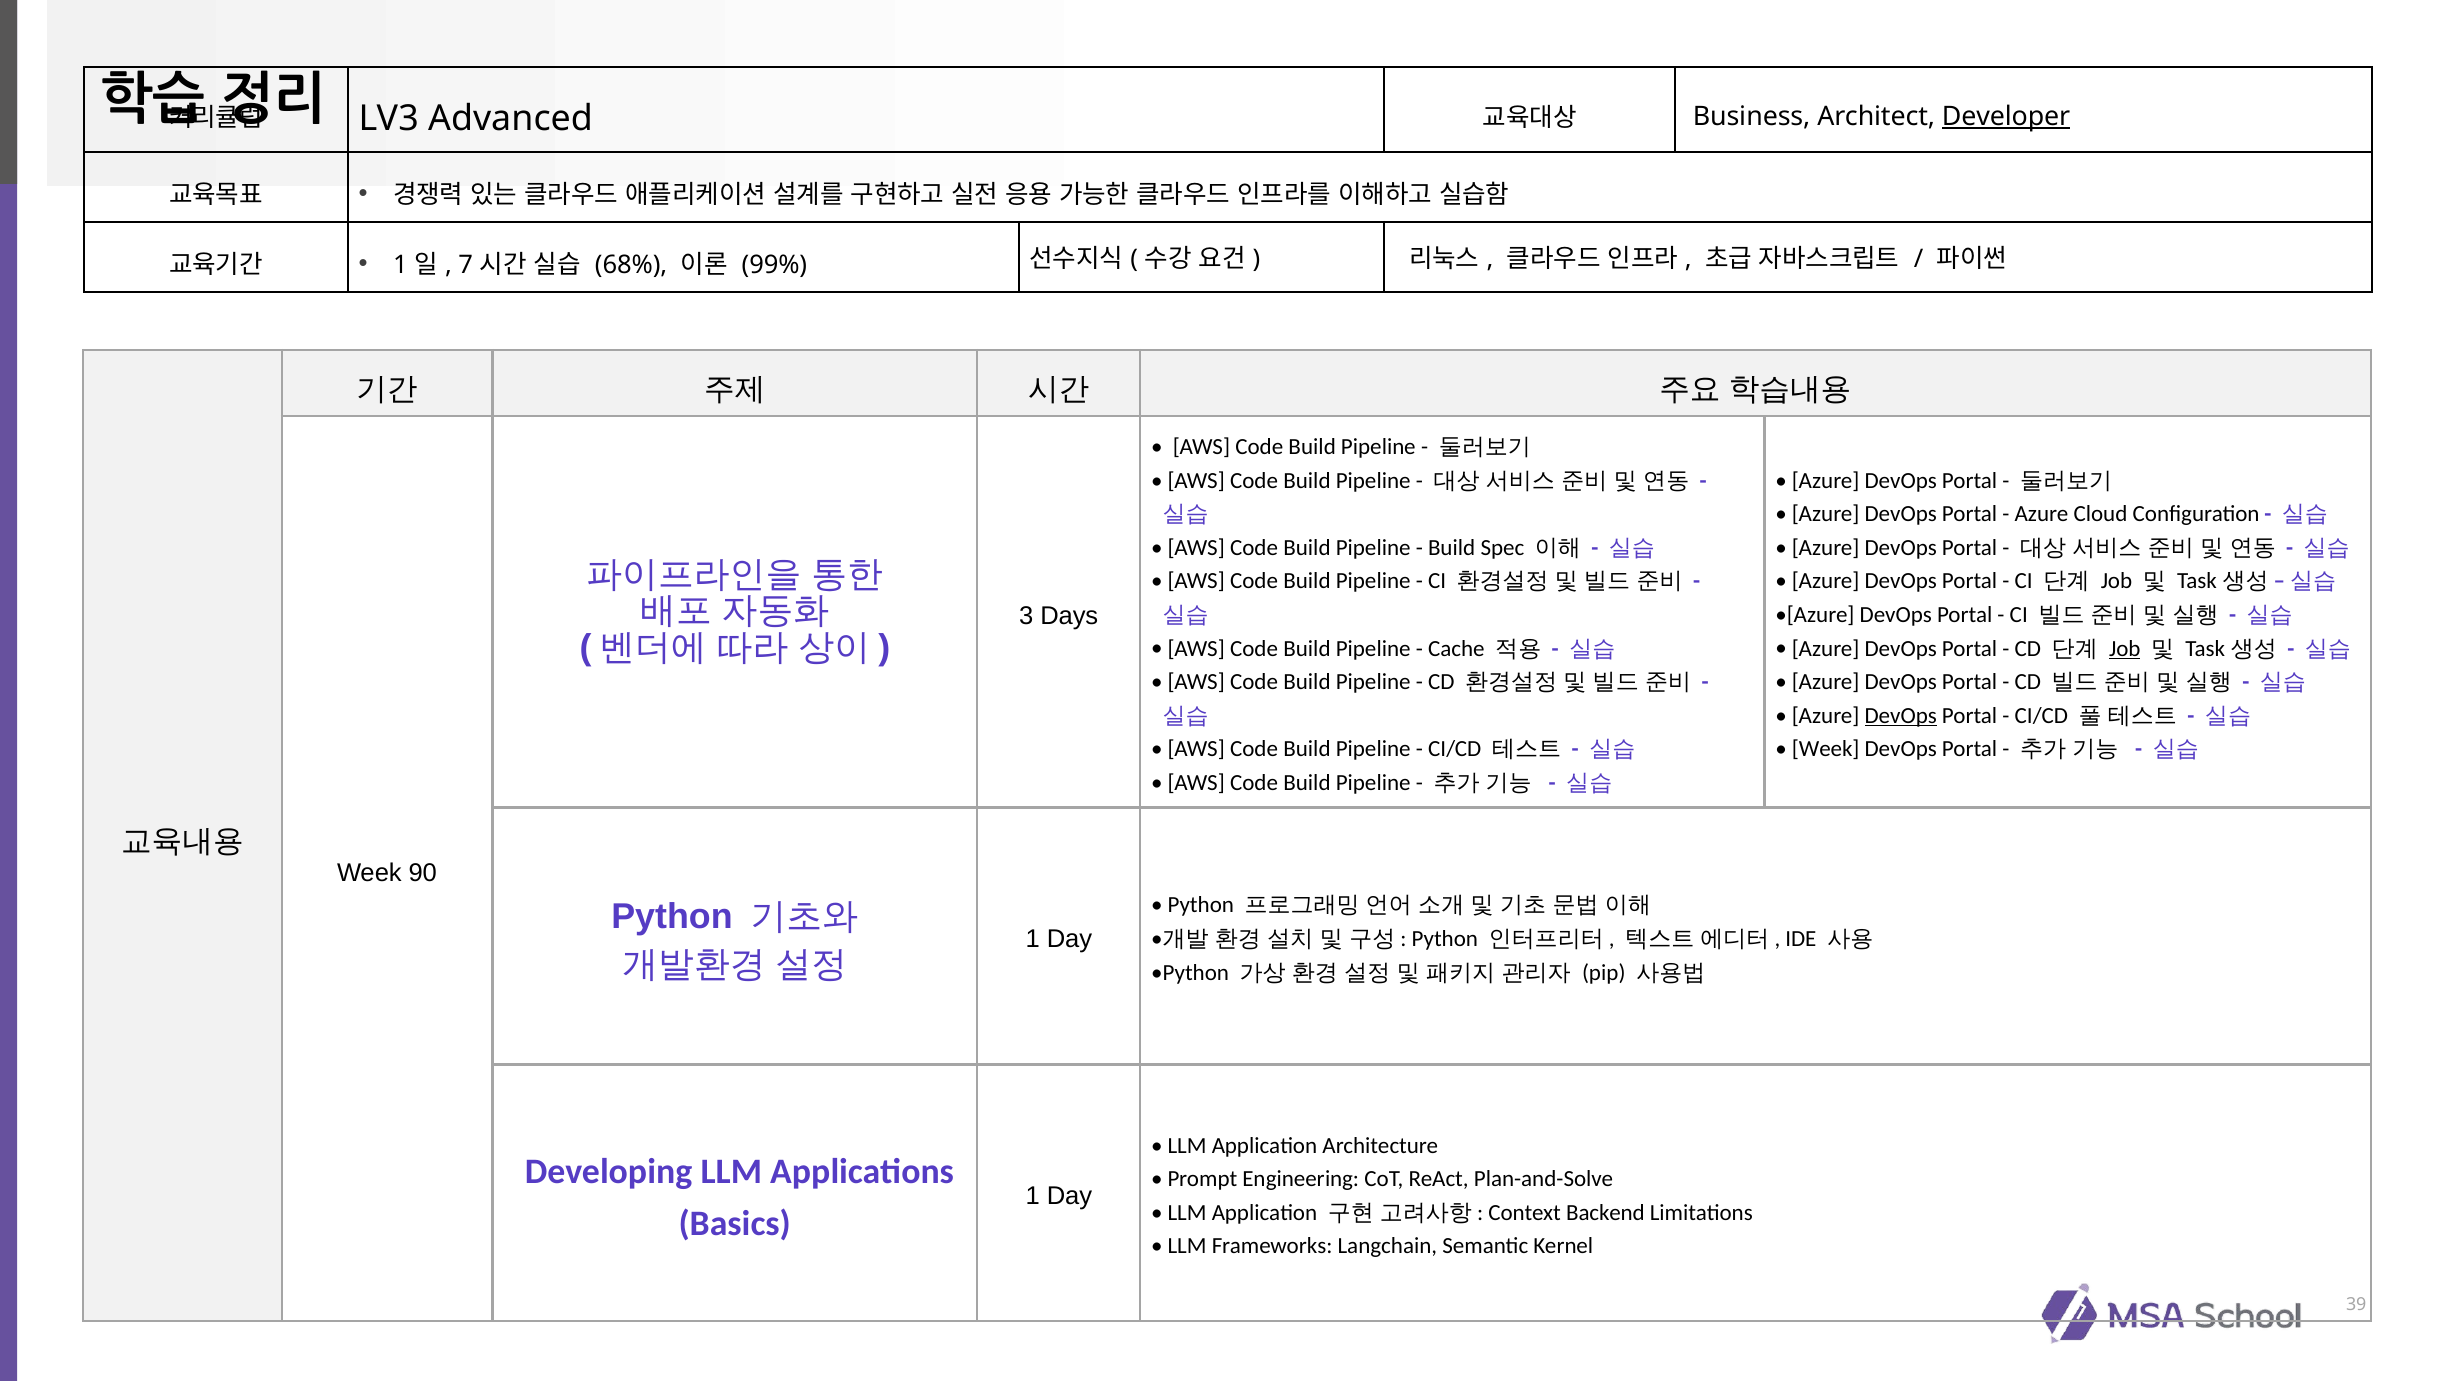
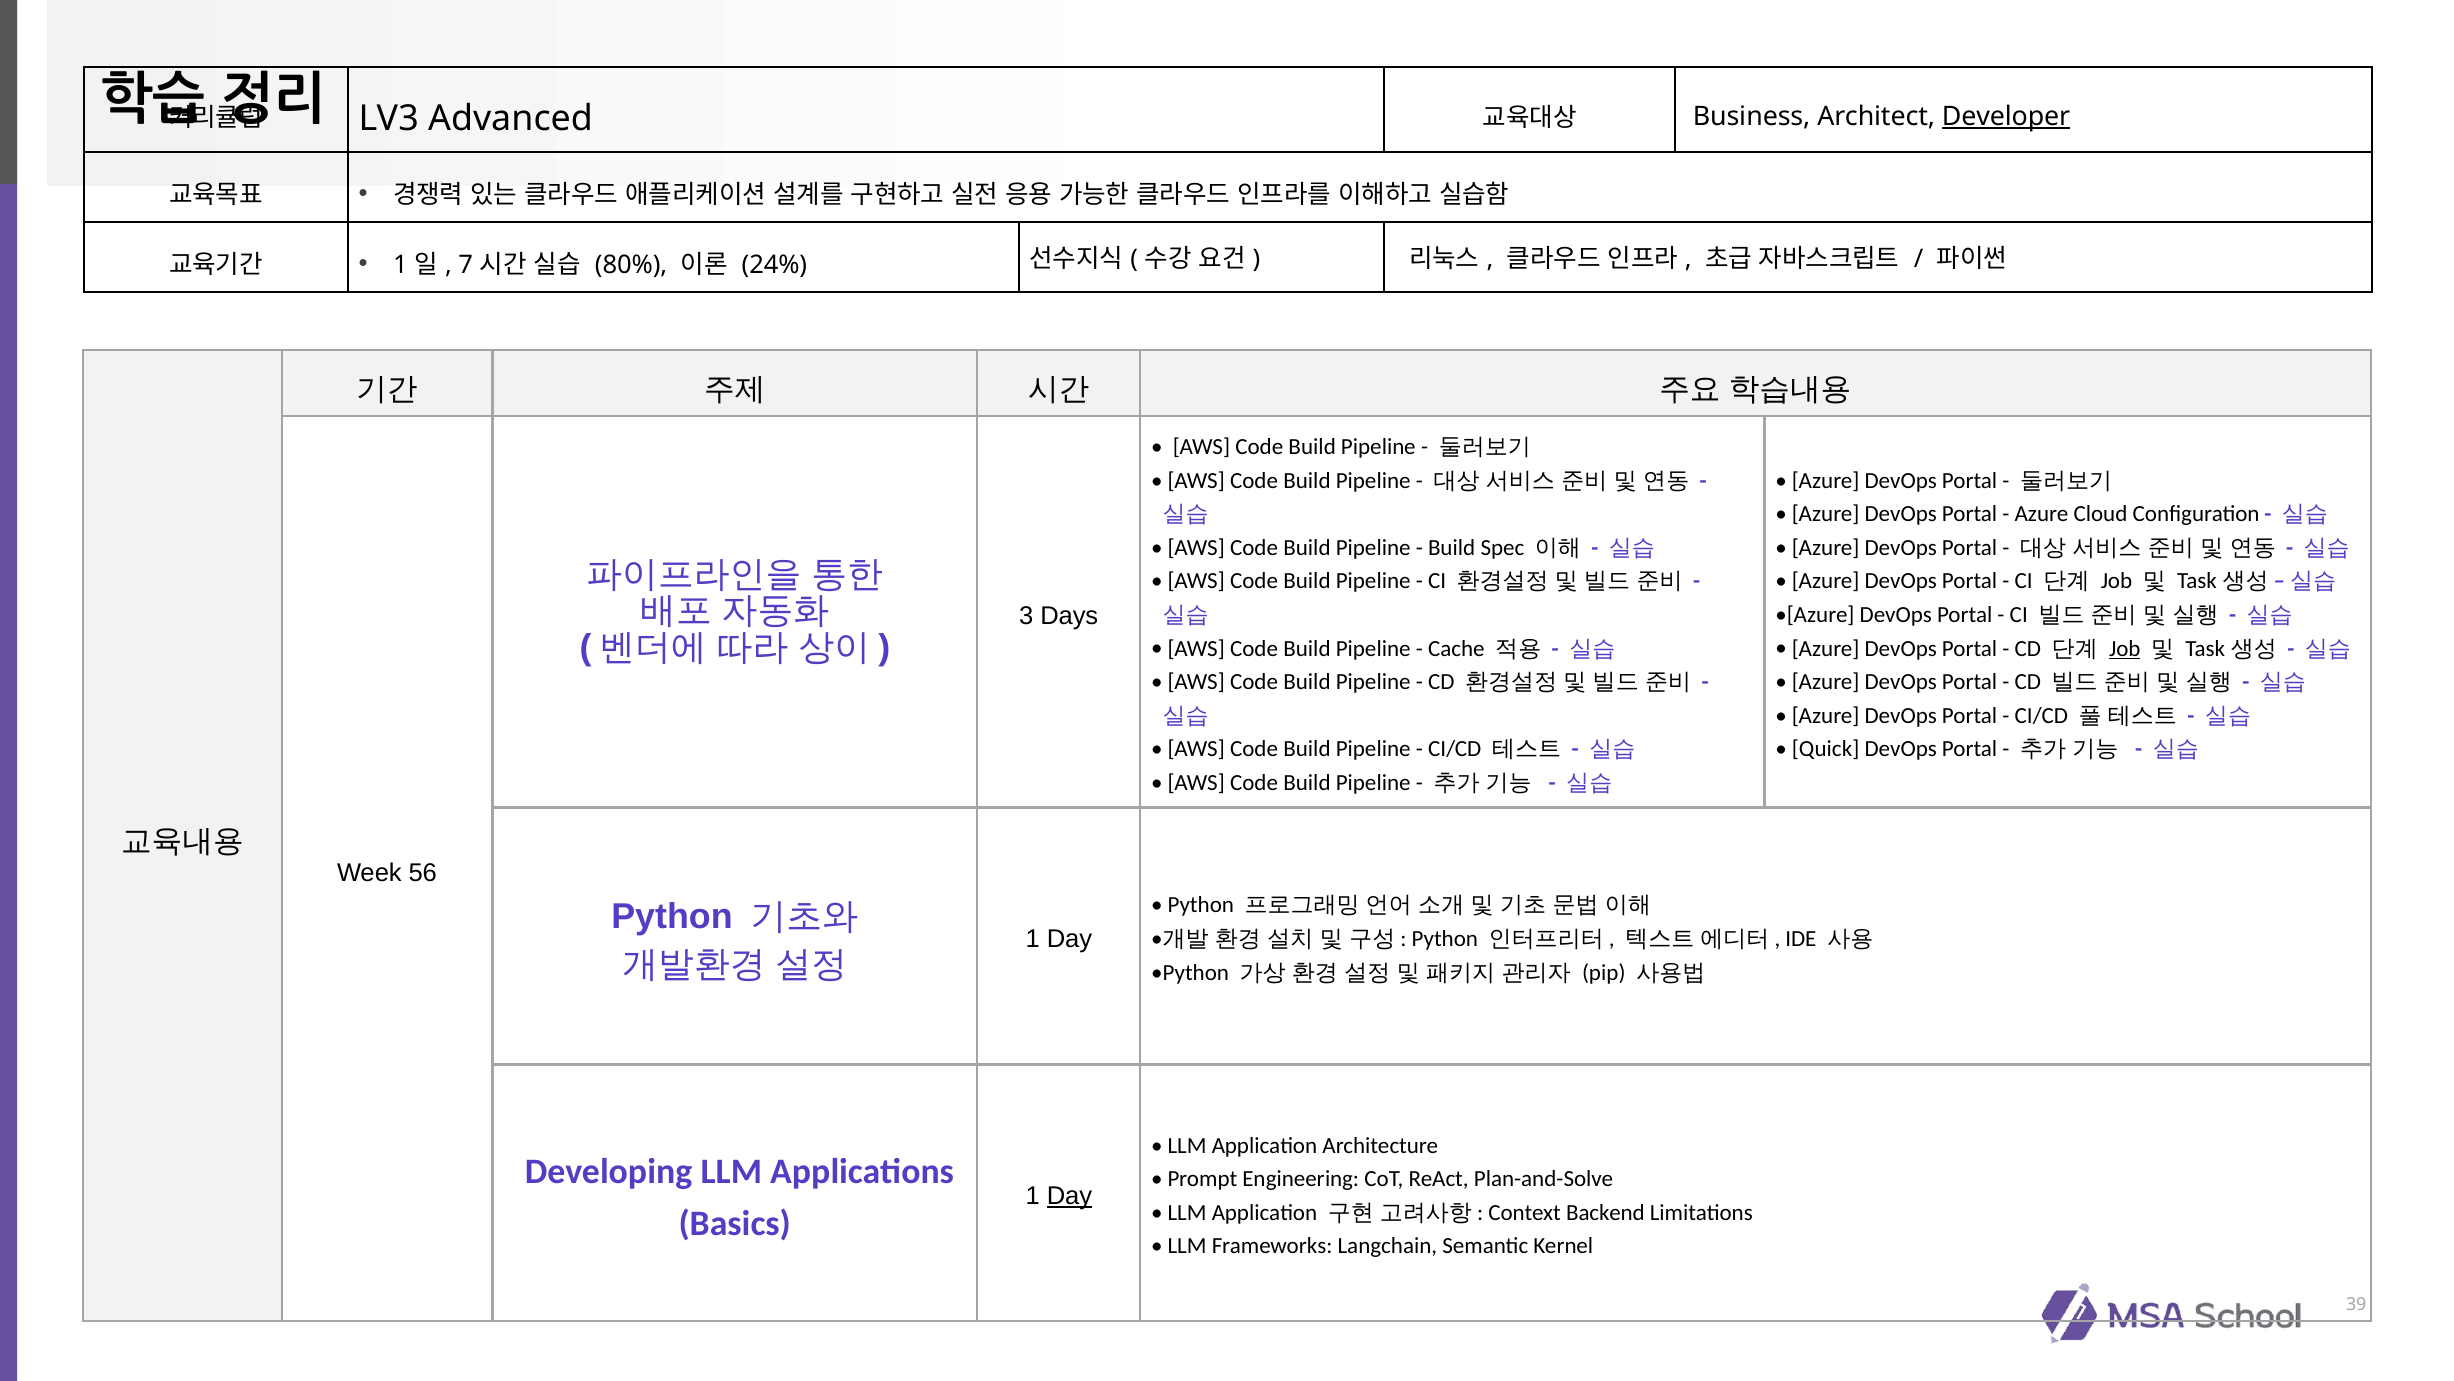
68%: 68% -> 80%
99%: 99% -> 24%
DevOps at (1901, 715) underline: present -> none
Week at (1826, 749): Week -> Quick
90: 90 -> 56
Day at (1069, 1195) underline: none -> present
